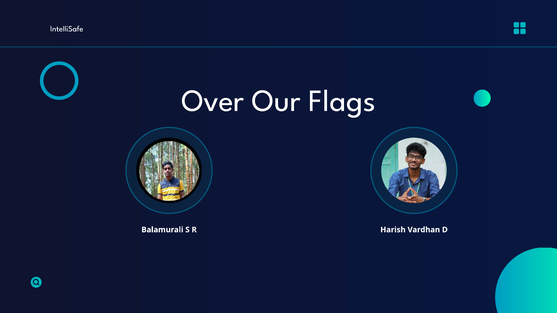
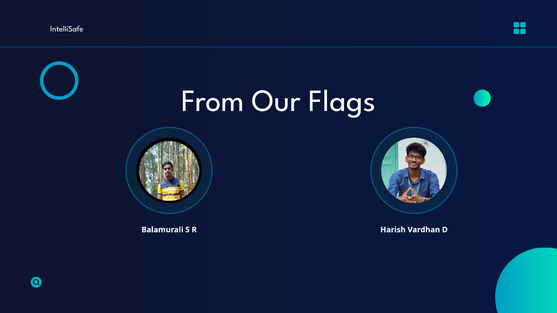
Over: Over -> From
